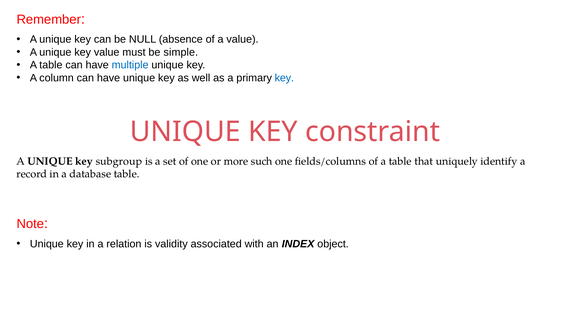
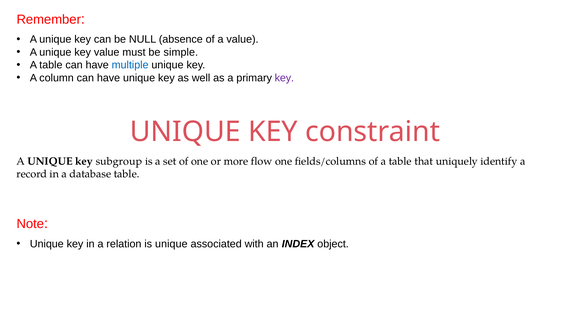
key at (284, 78) colour: blue -> purple
such: such -> flow
is validity: validity -> unique
